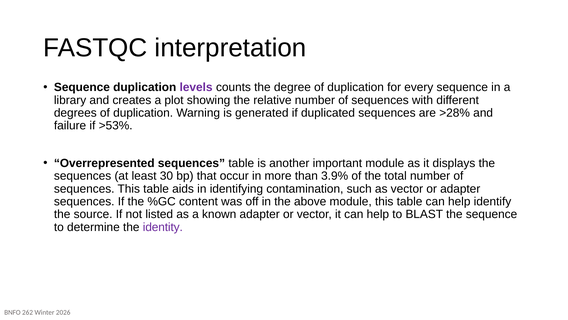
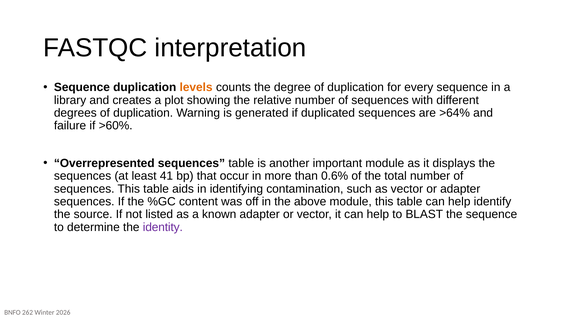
levels colour: purple -> orange
>28%: >28% -> >64%
>53%: >53% -> >60%
30: 30 -> 41
3.9%: 3.9% -> 0.6%
